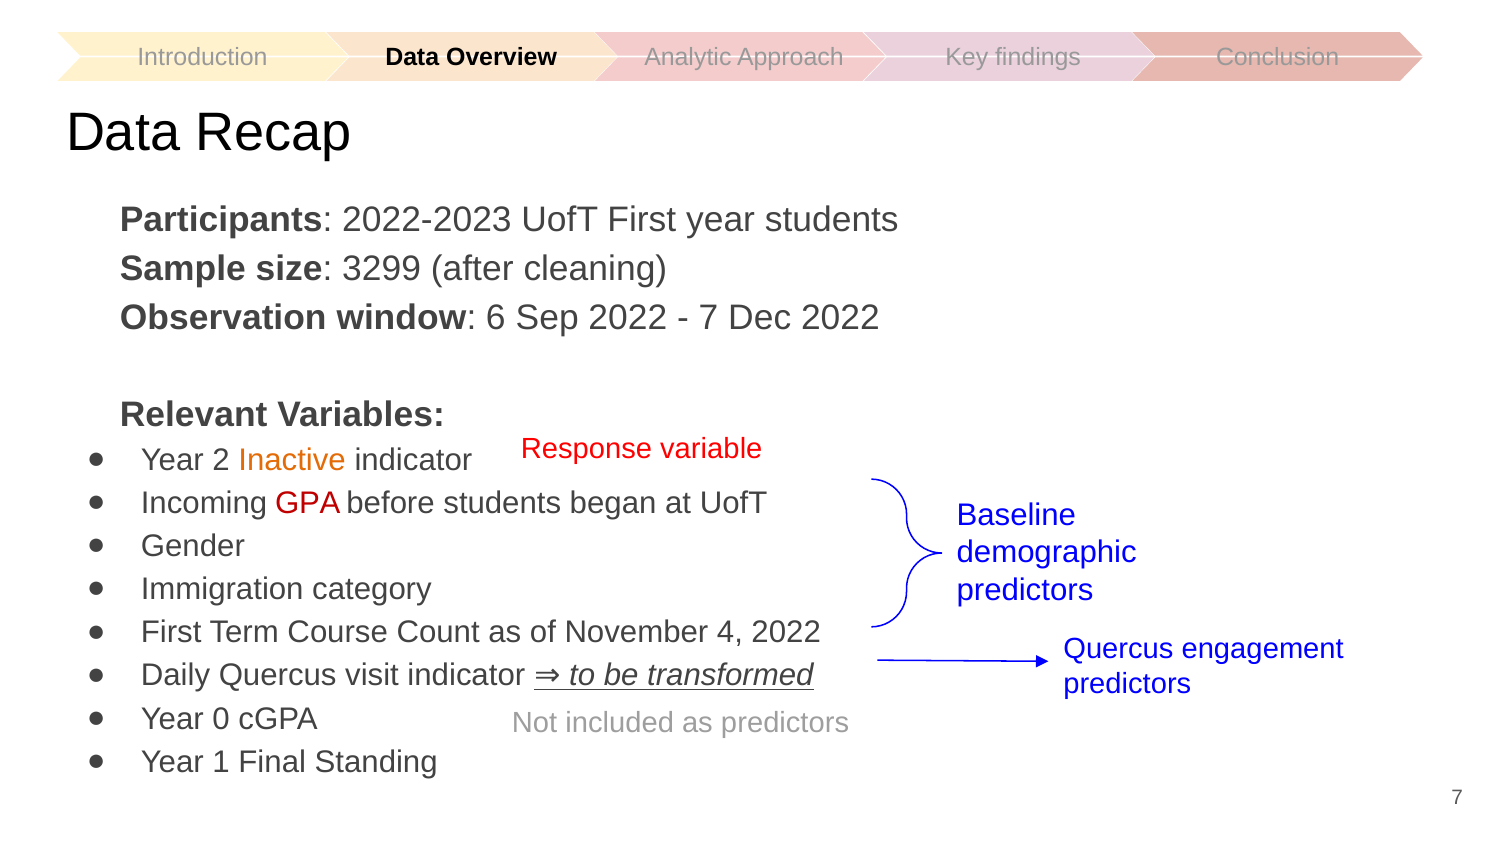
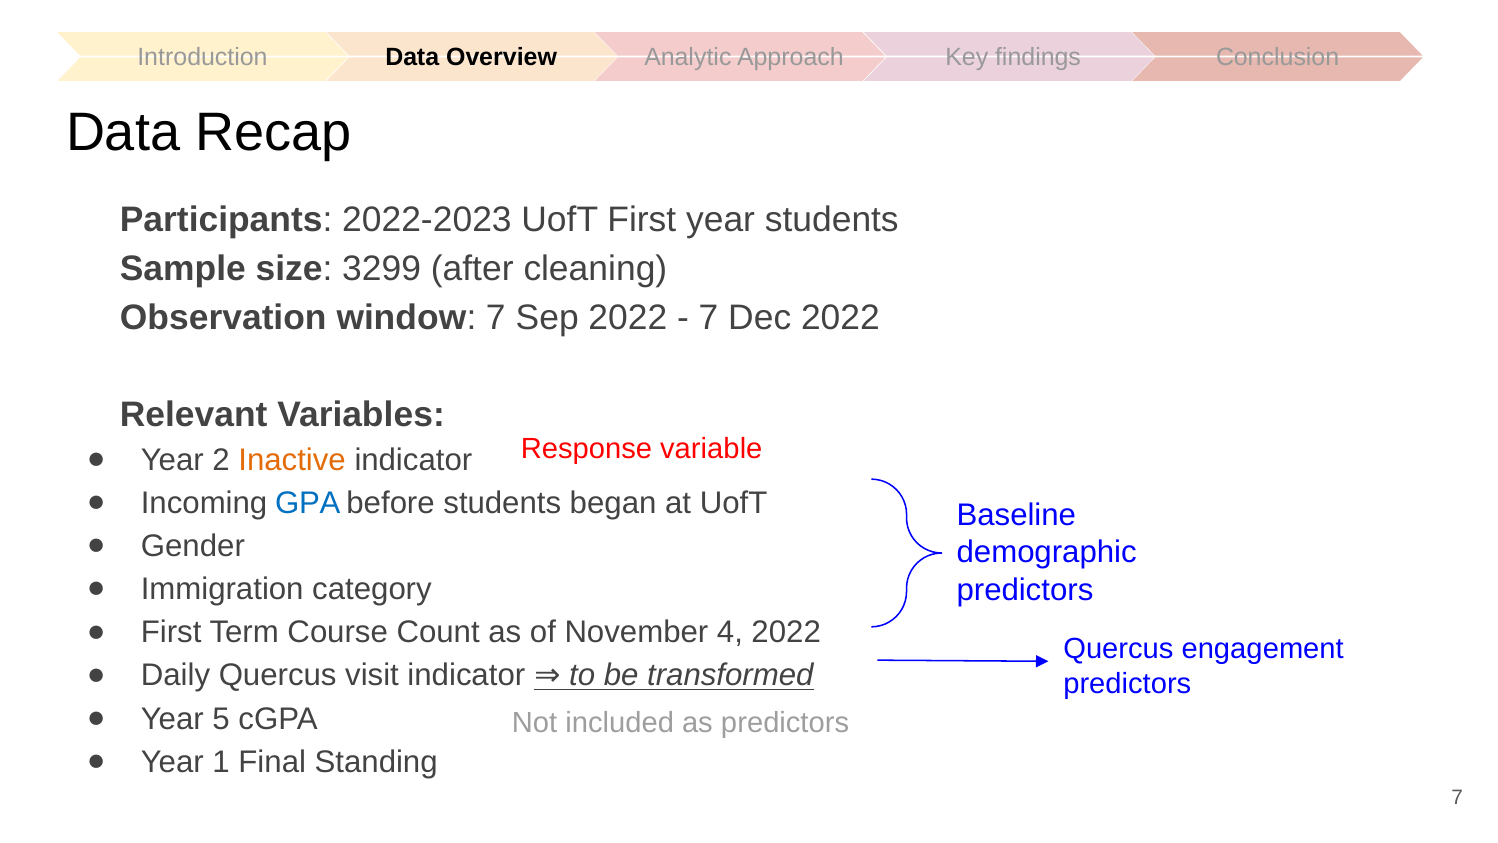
window 6: 6 -> 7
GPA colour: red -> blue
0: 0 -> 5
